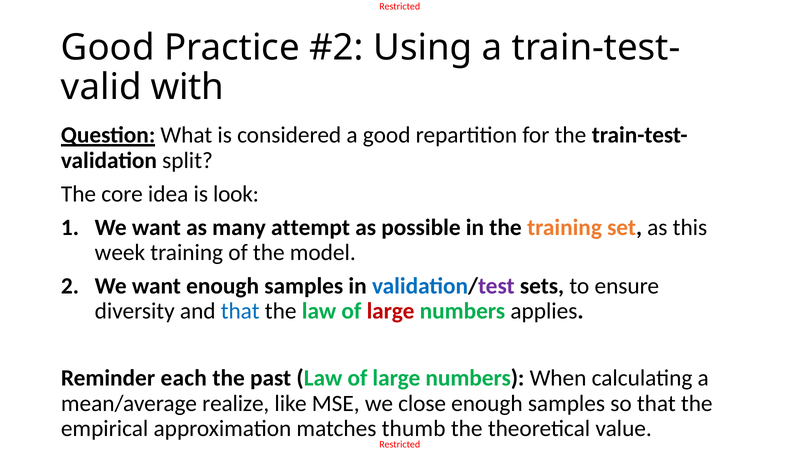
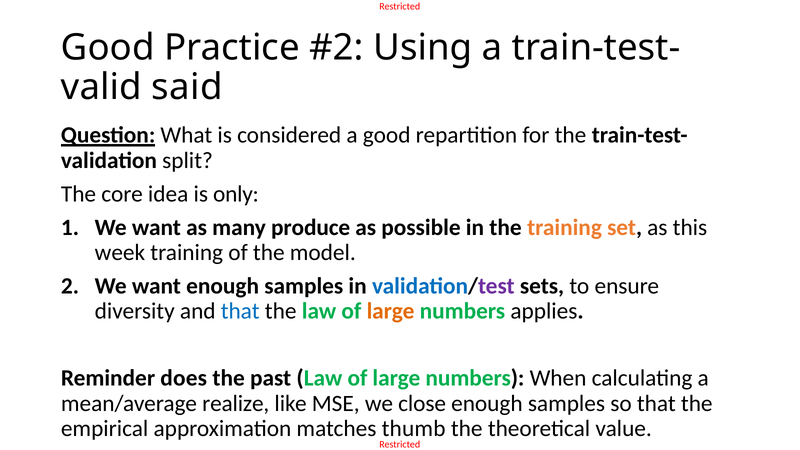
with: with -> said
look: look -> only
attempt: attempt -> produce
large at (391, 311) colour: red -> orange
each: each -> does
